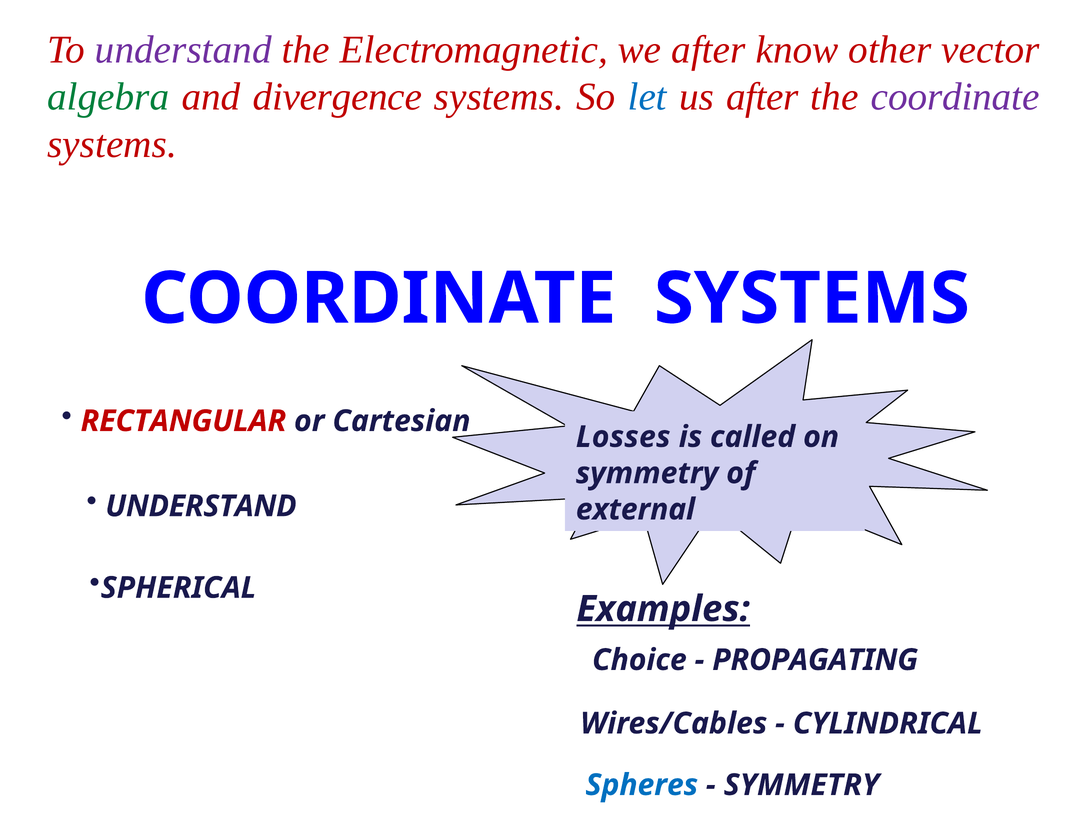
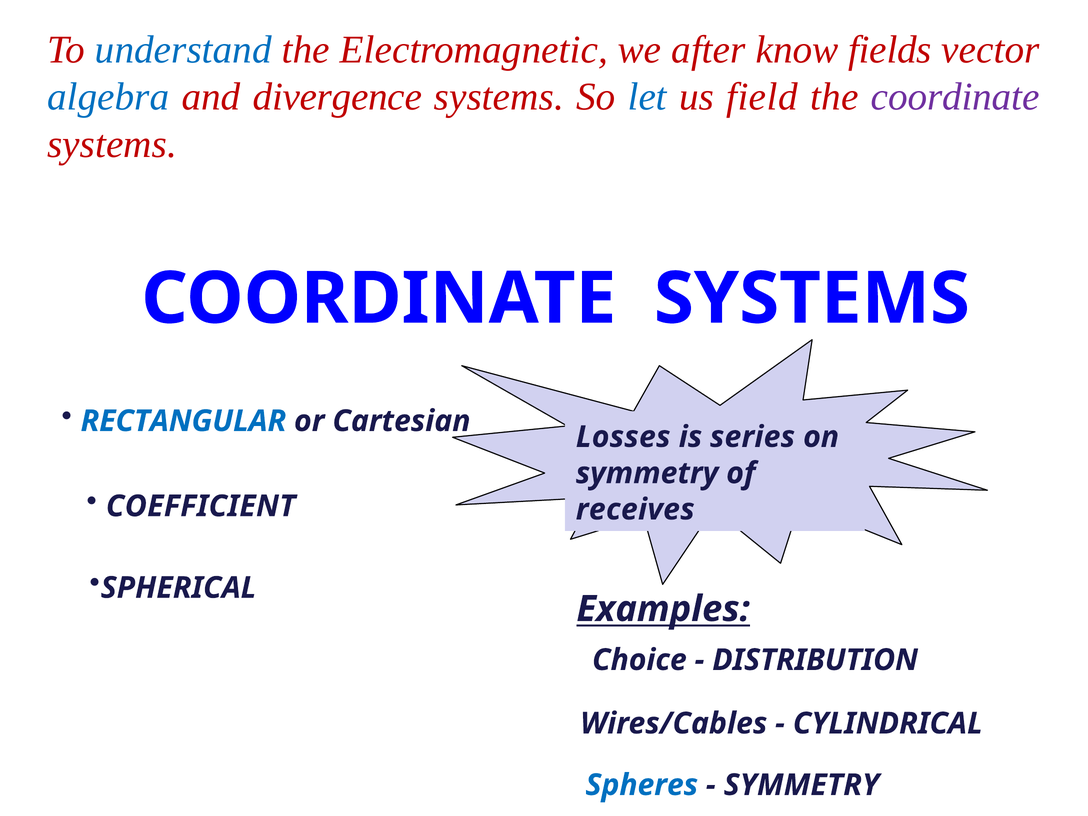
understand at (183, 50) colour: purple -> blue
other: other -> fields
algebra colour: green -> blue
us after: after -> field
RECTANGULAR colour: red -> blue
called: called -> series
UNDERSTAND at (201, 506): UNDERSTAND -> COEFFICIENT
external: external -> receives
PROPAGATING: PROPAGATING -> DISTRIBUTION
